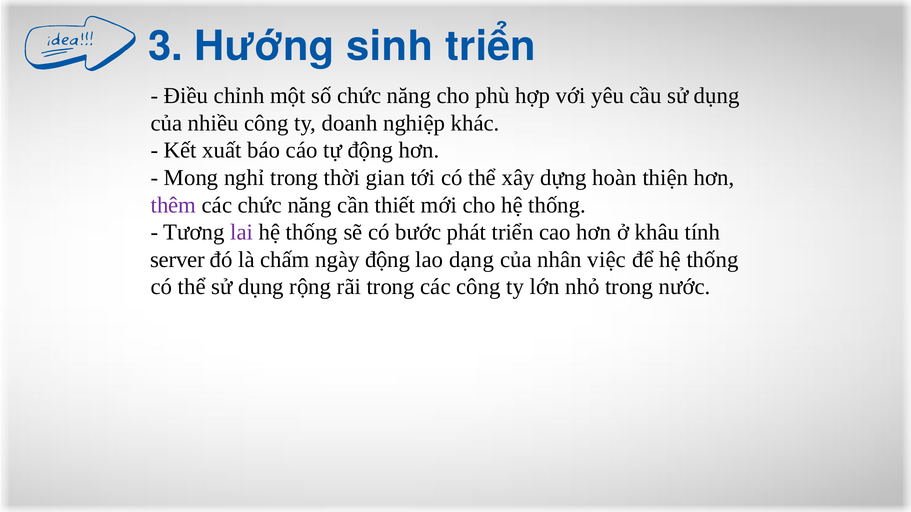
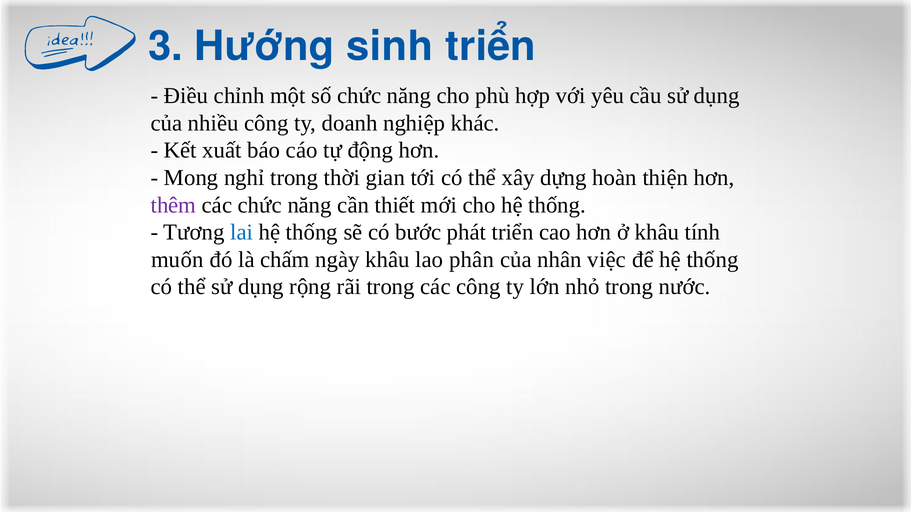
lai colour: purple -> blue
server: server -> muốn
ngày động: động -> khâu
dạng: dạng -> phân
